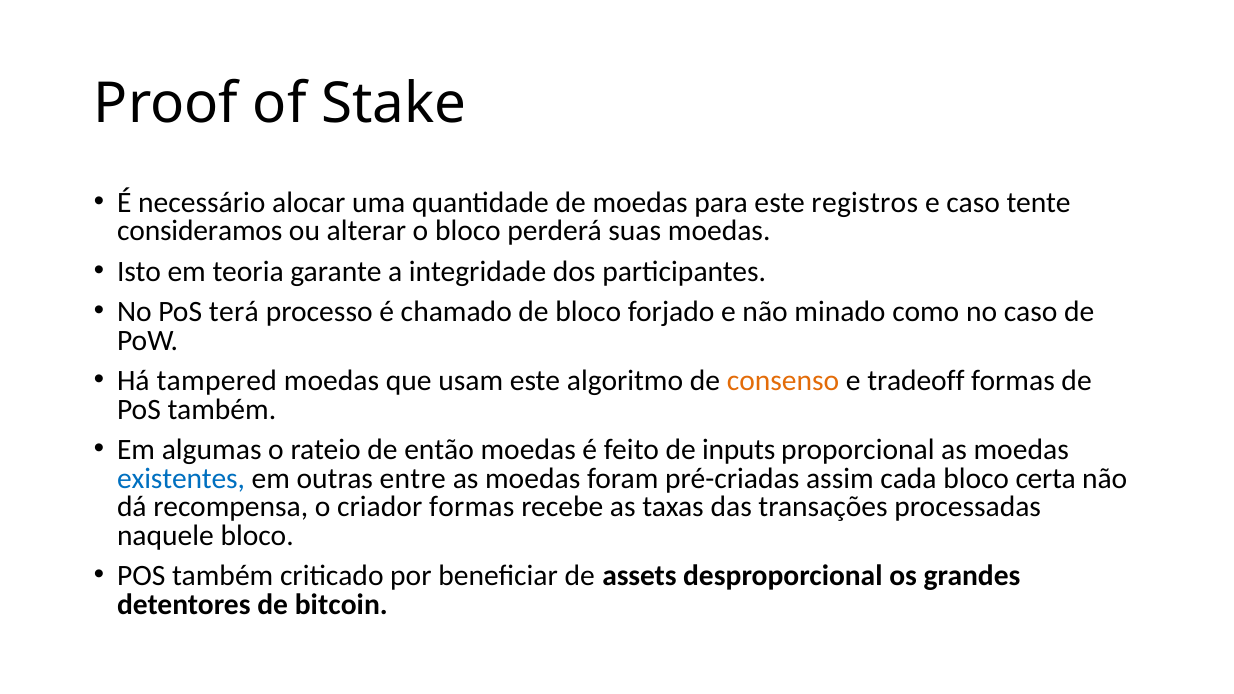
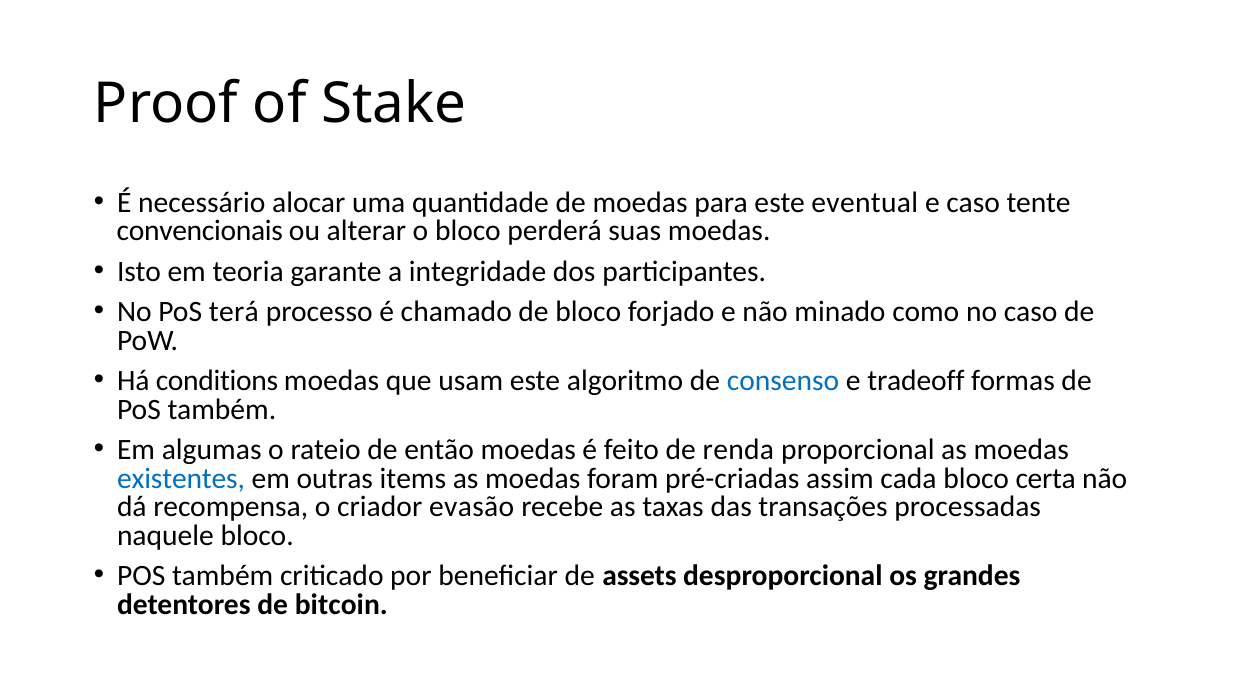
registros: registros -> eventual
consideramos: consideramos -> convencionais
tampered: tampered -> conditions
consenso colour: orange -> blue
inputs: inputs -> renda
entre: entre -> items
criador formas: formas -> evasão
